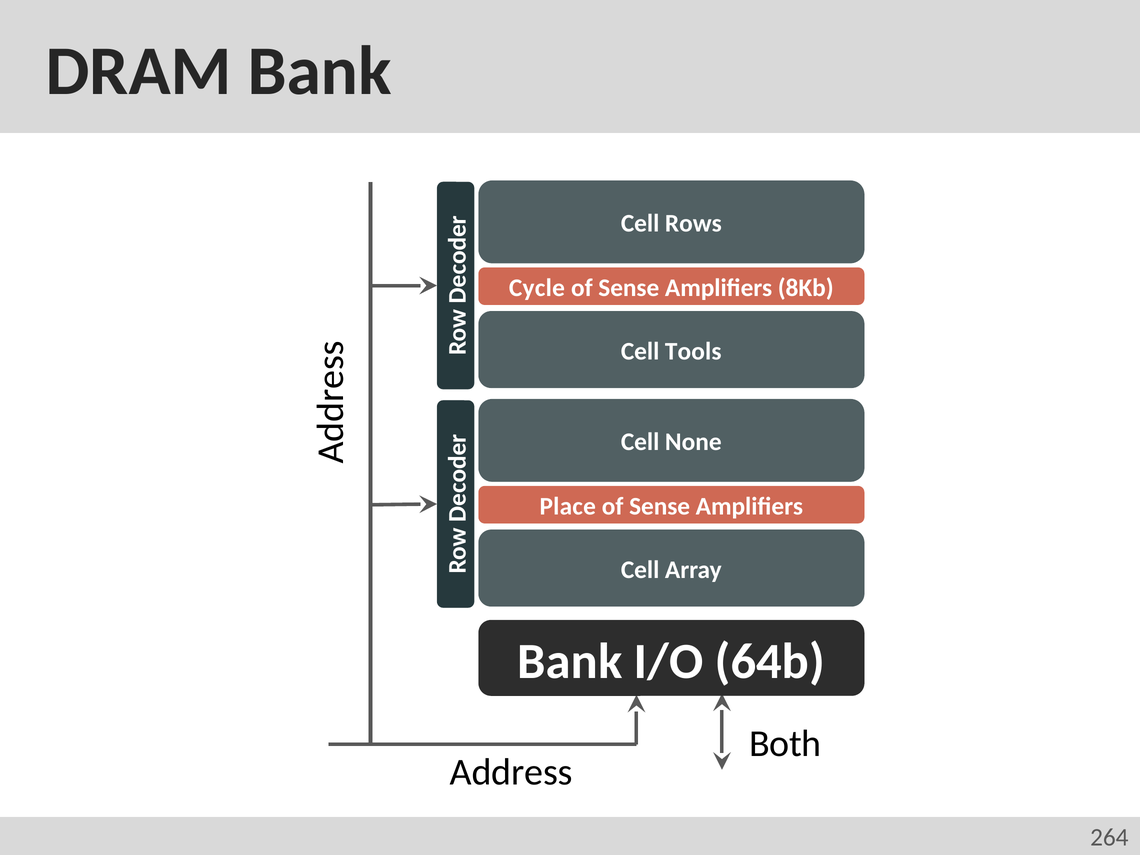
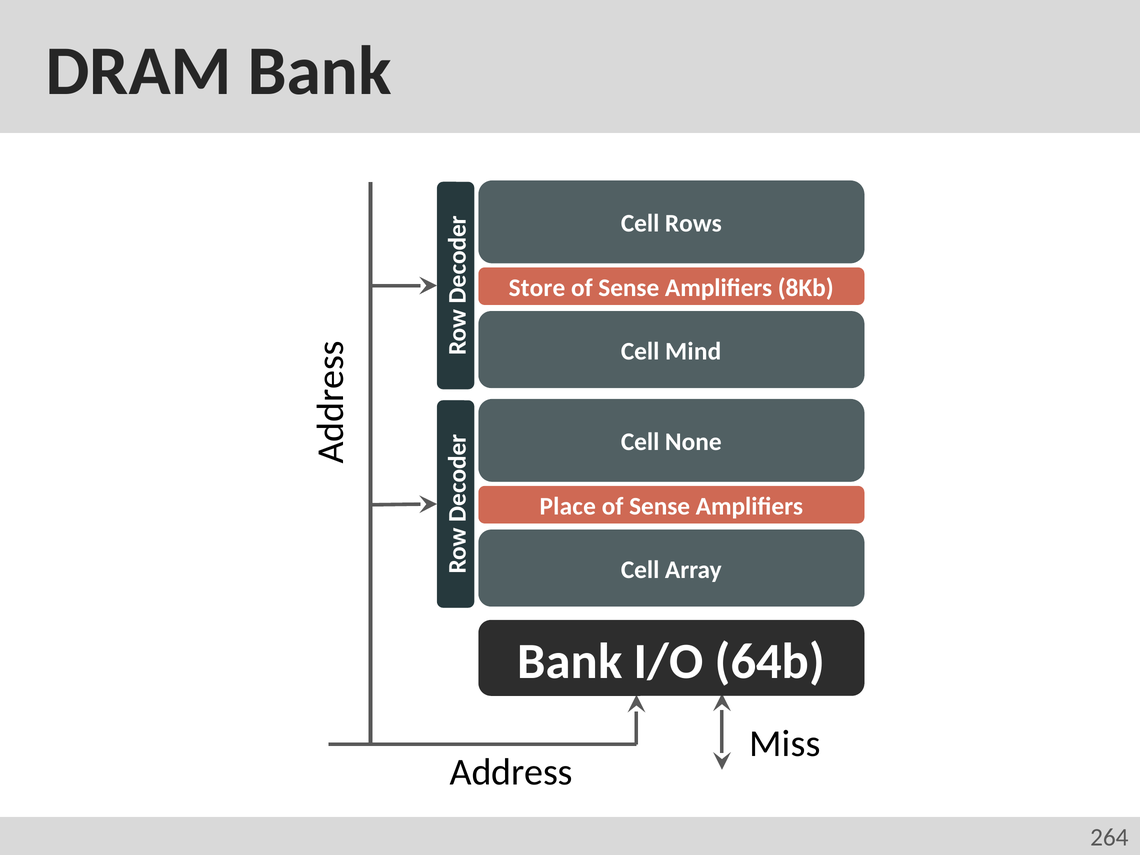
Cycle: Cycle -> Store
Tools: Tools -> Mind
Both: Both -> Miss
